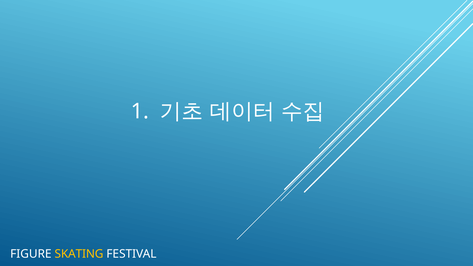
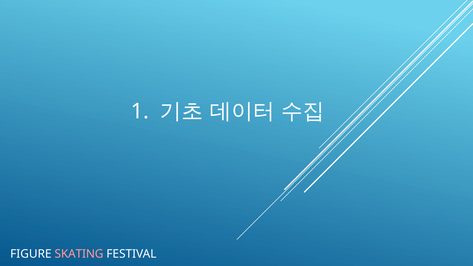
SKATING colour: yellow -> pink
